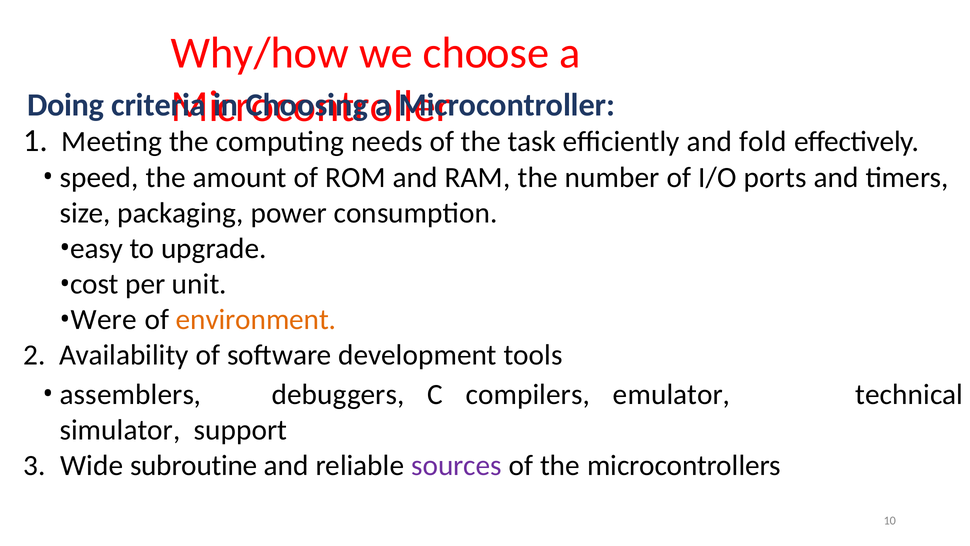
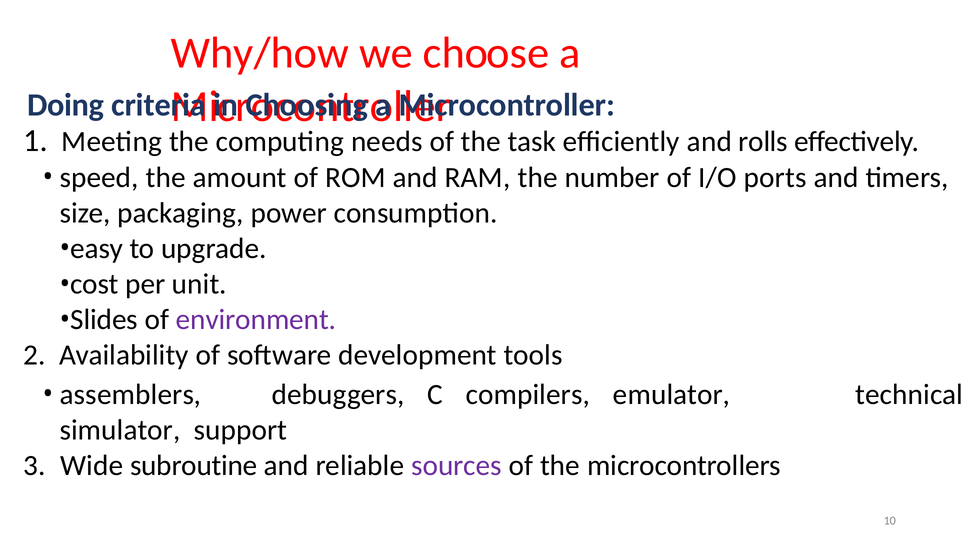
fold: fold -> rolls
Were: Were -> Slides
environment colour: orange -> purple
